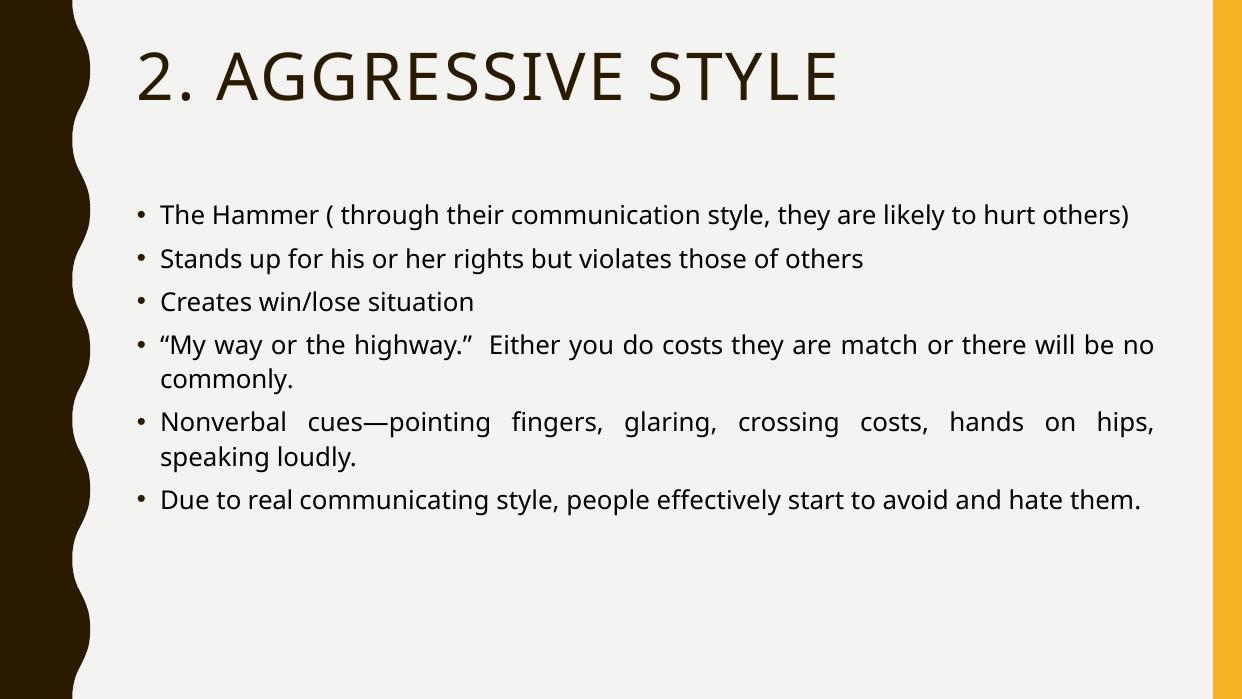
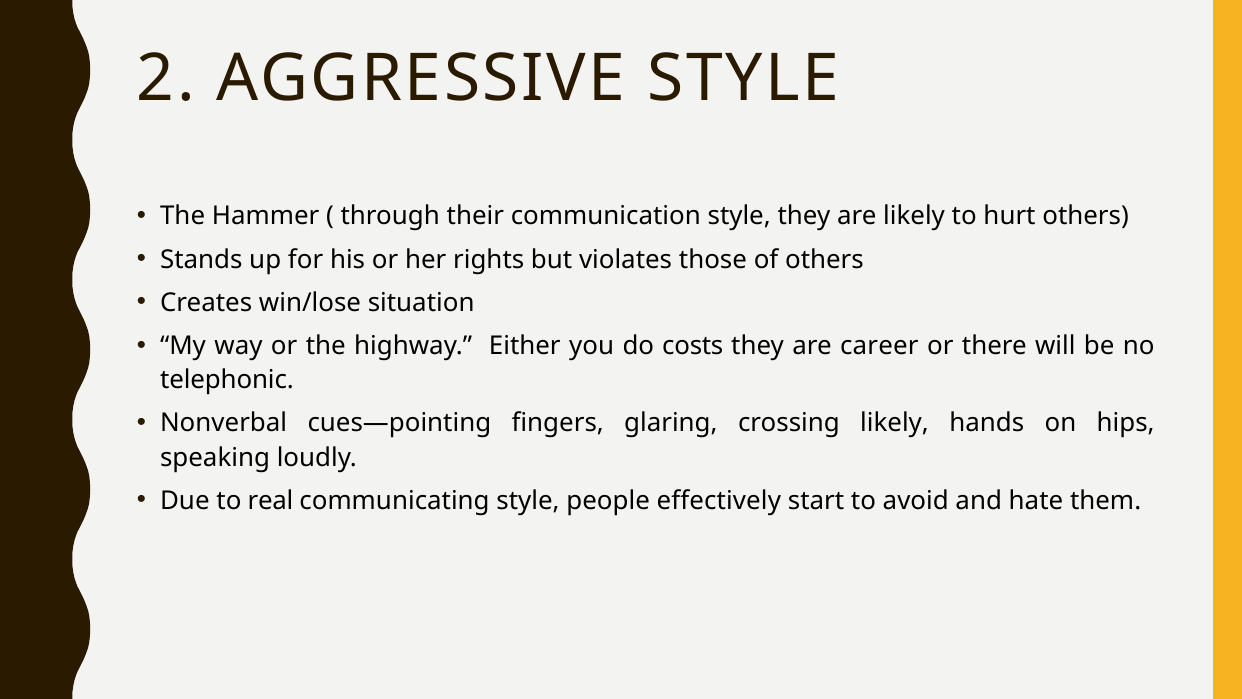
match: match -> career
commonly: commonly -> telephonic
crossing costs: costs -> likely
